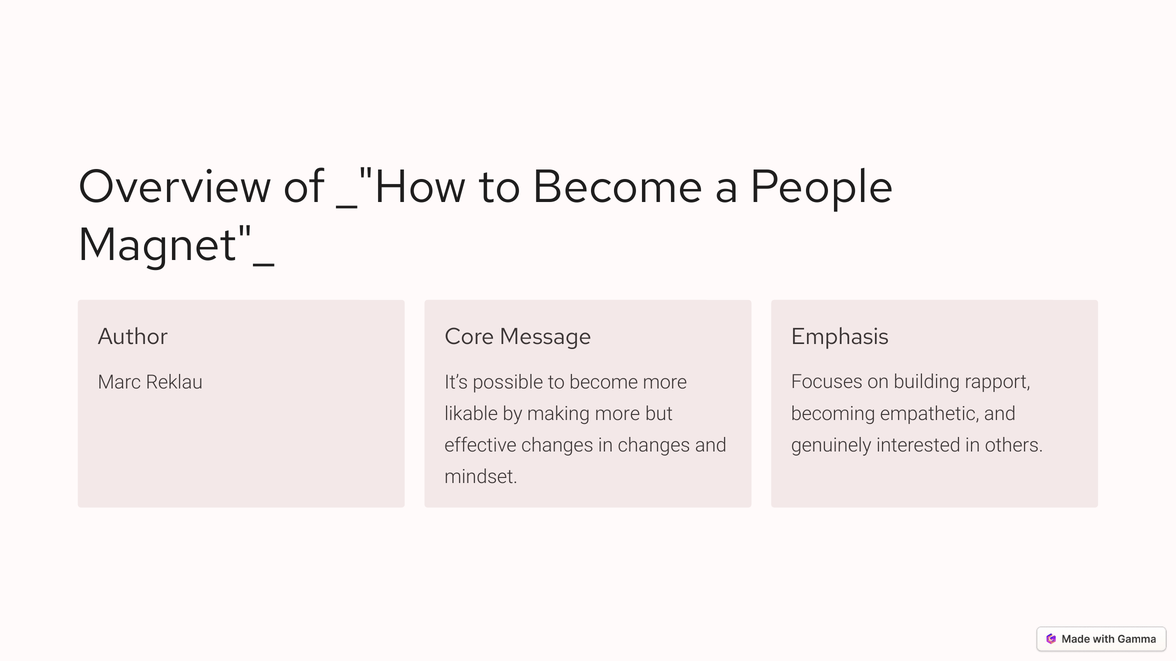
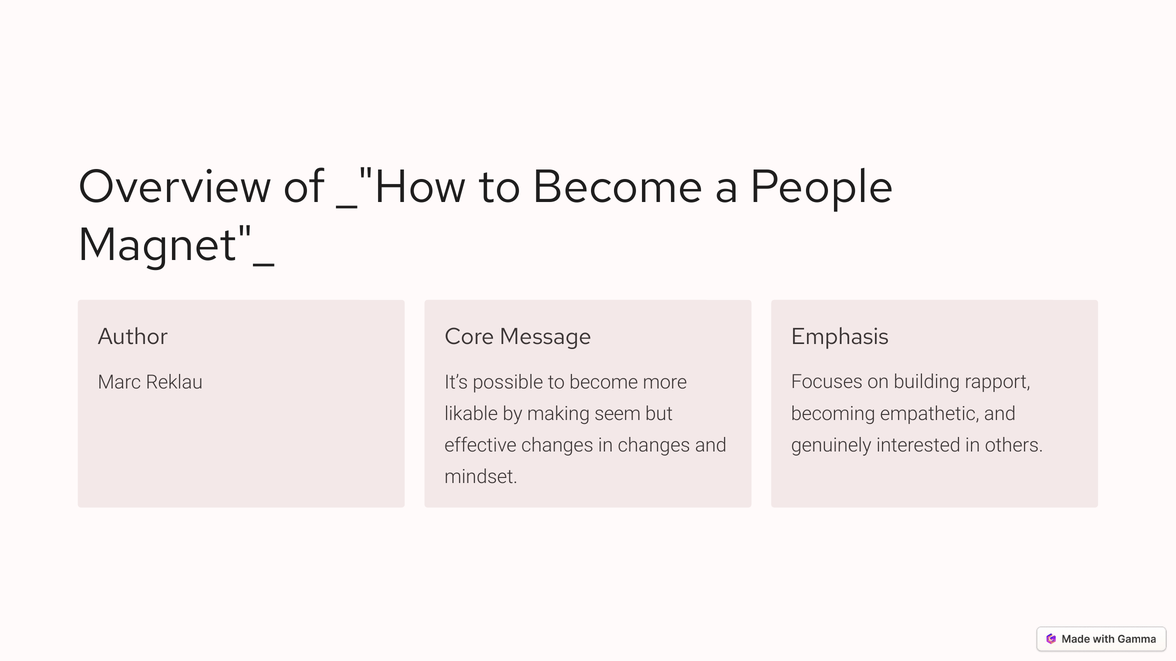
making more: more -> seem
